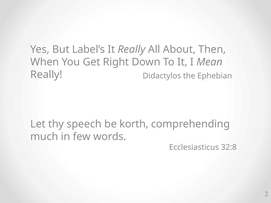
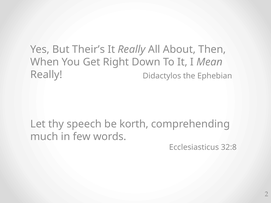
Label’s: Label’s -> Their’s
